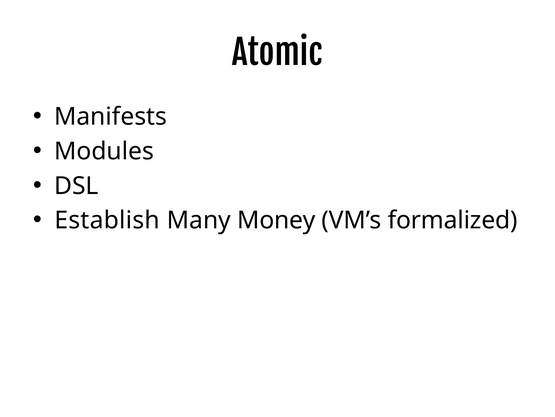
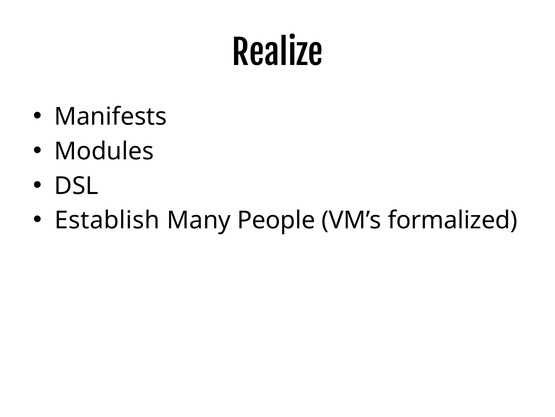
Atomic: Atomic -> Realize
Money: Money -> People
